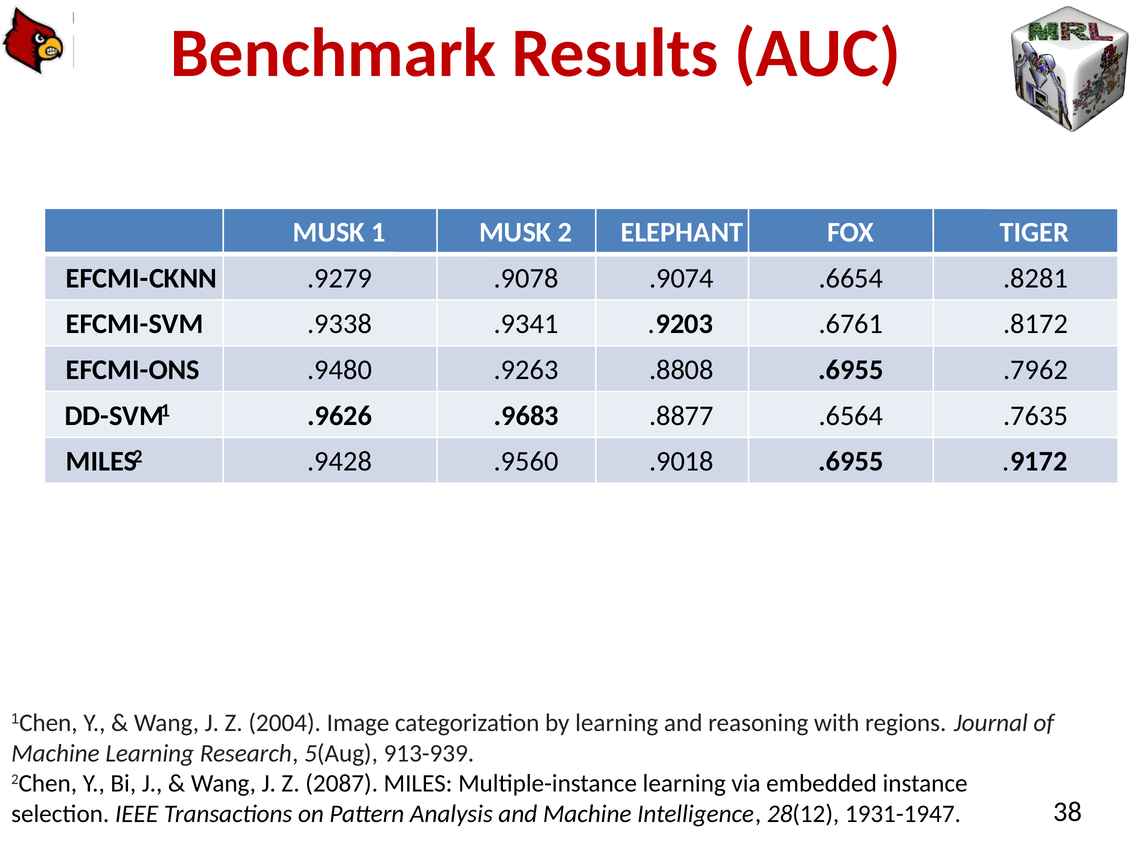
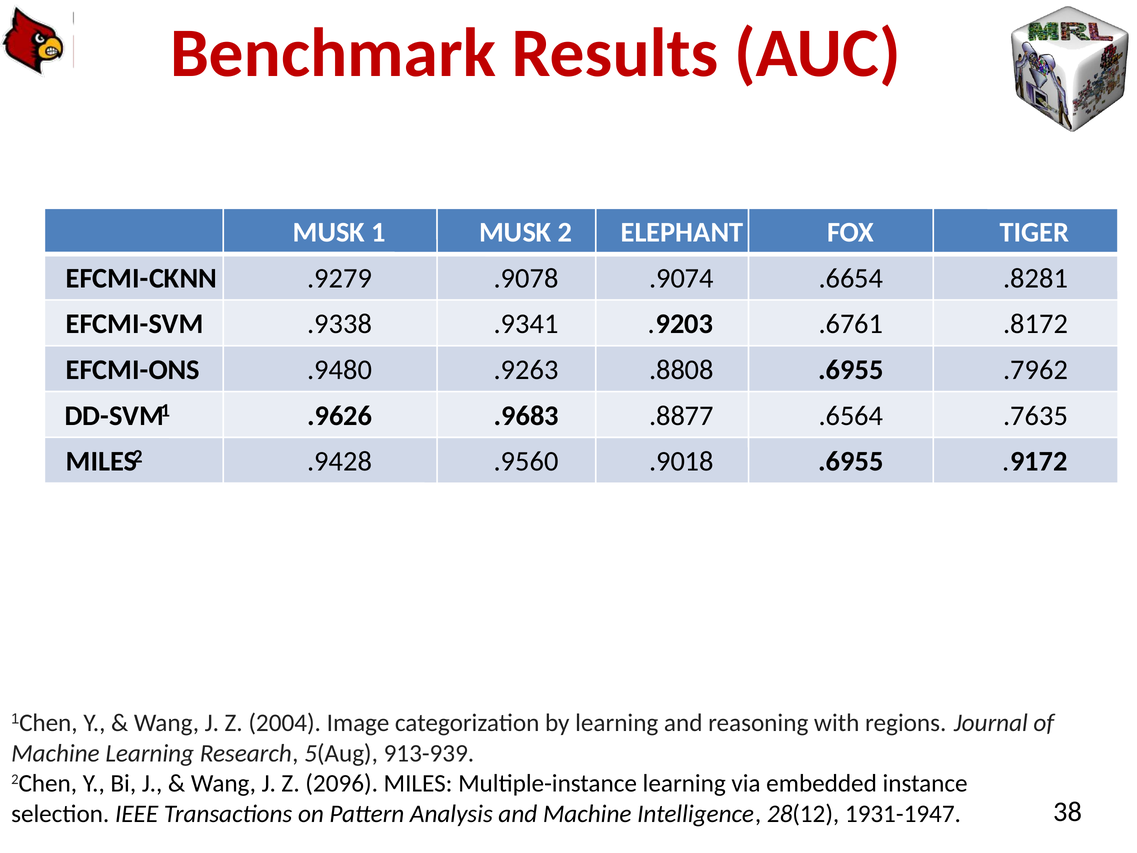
2087: 2087 -> 2096
